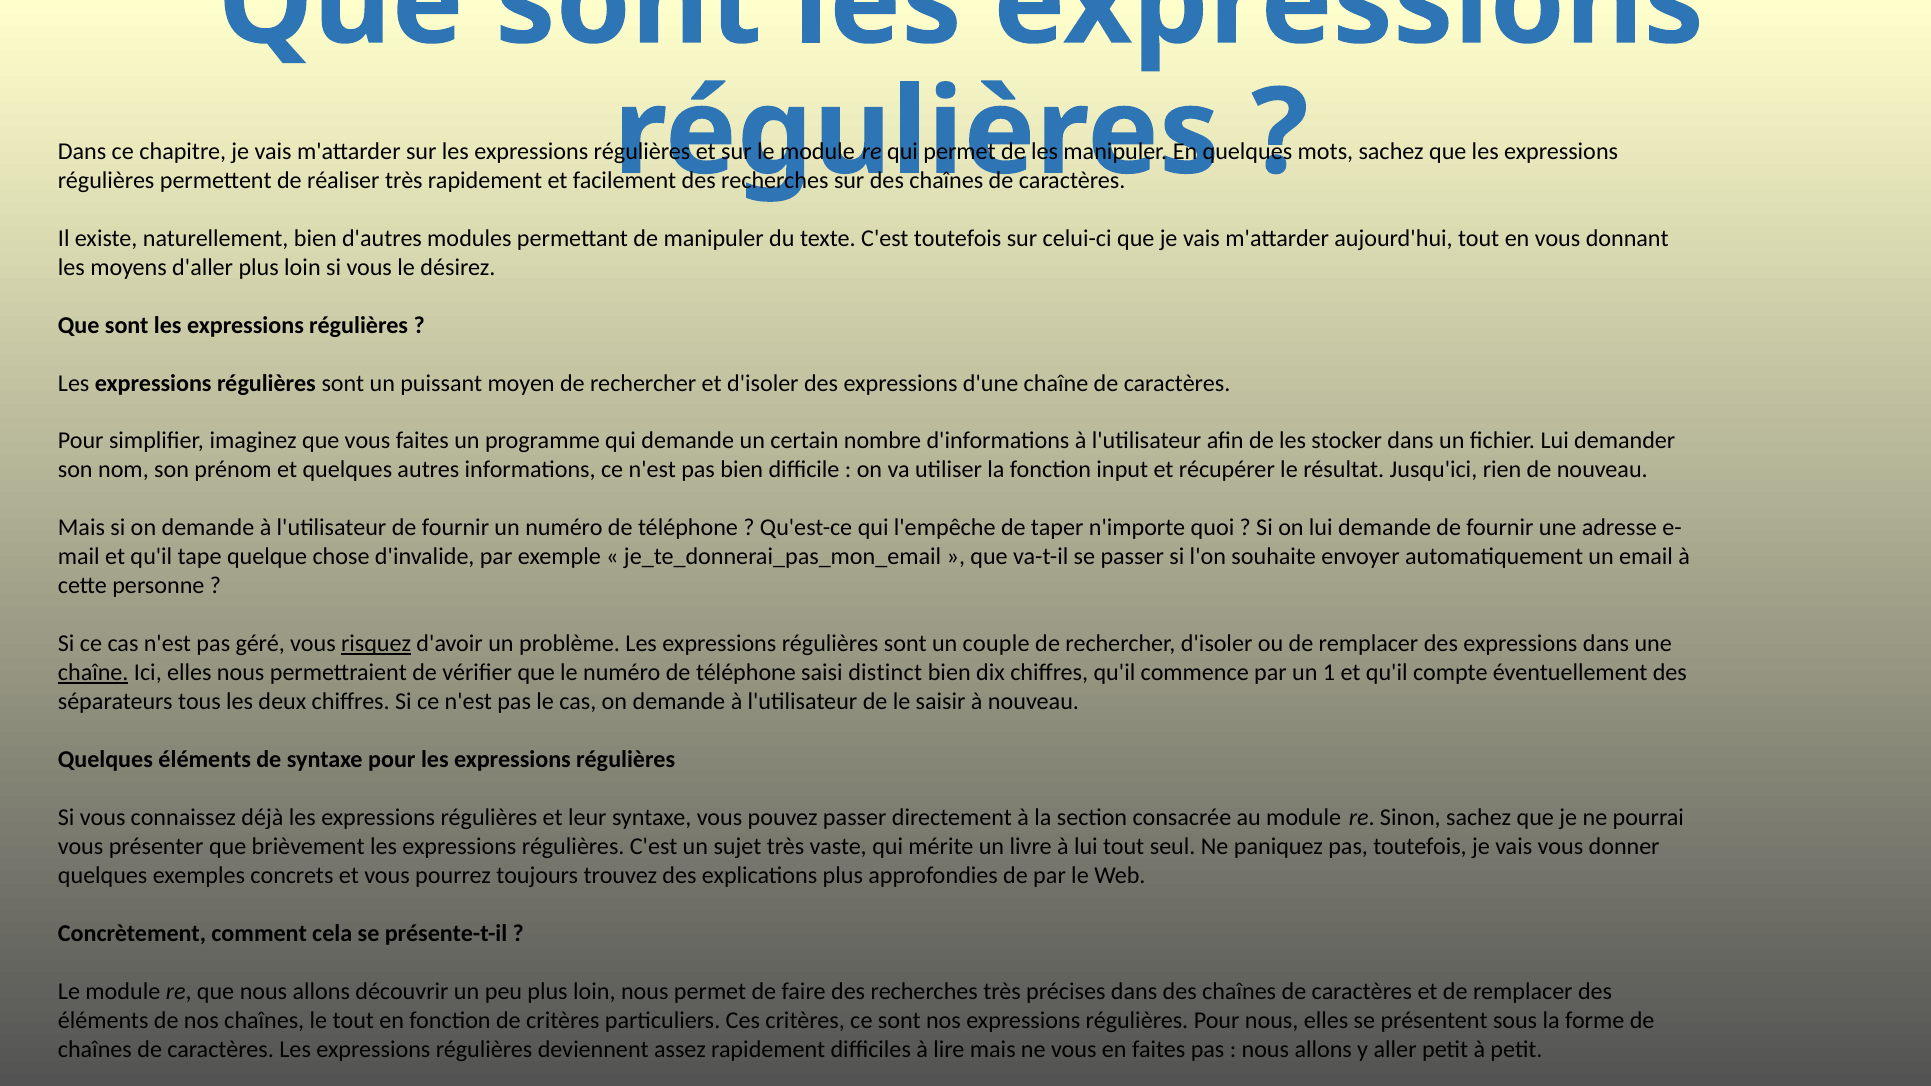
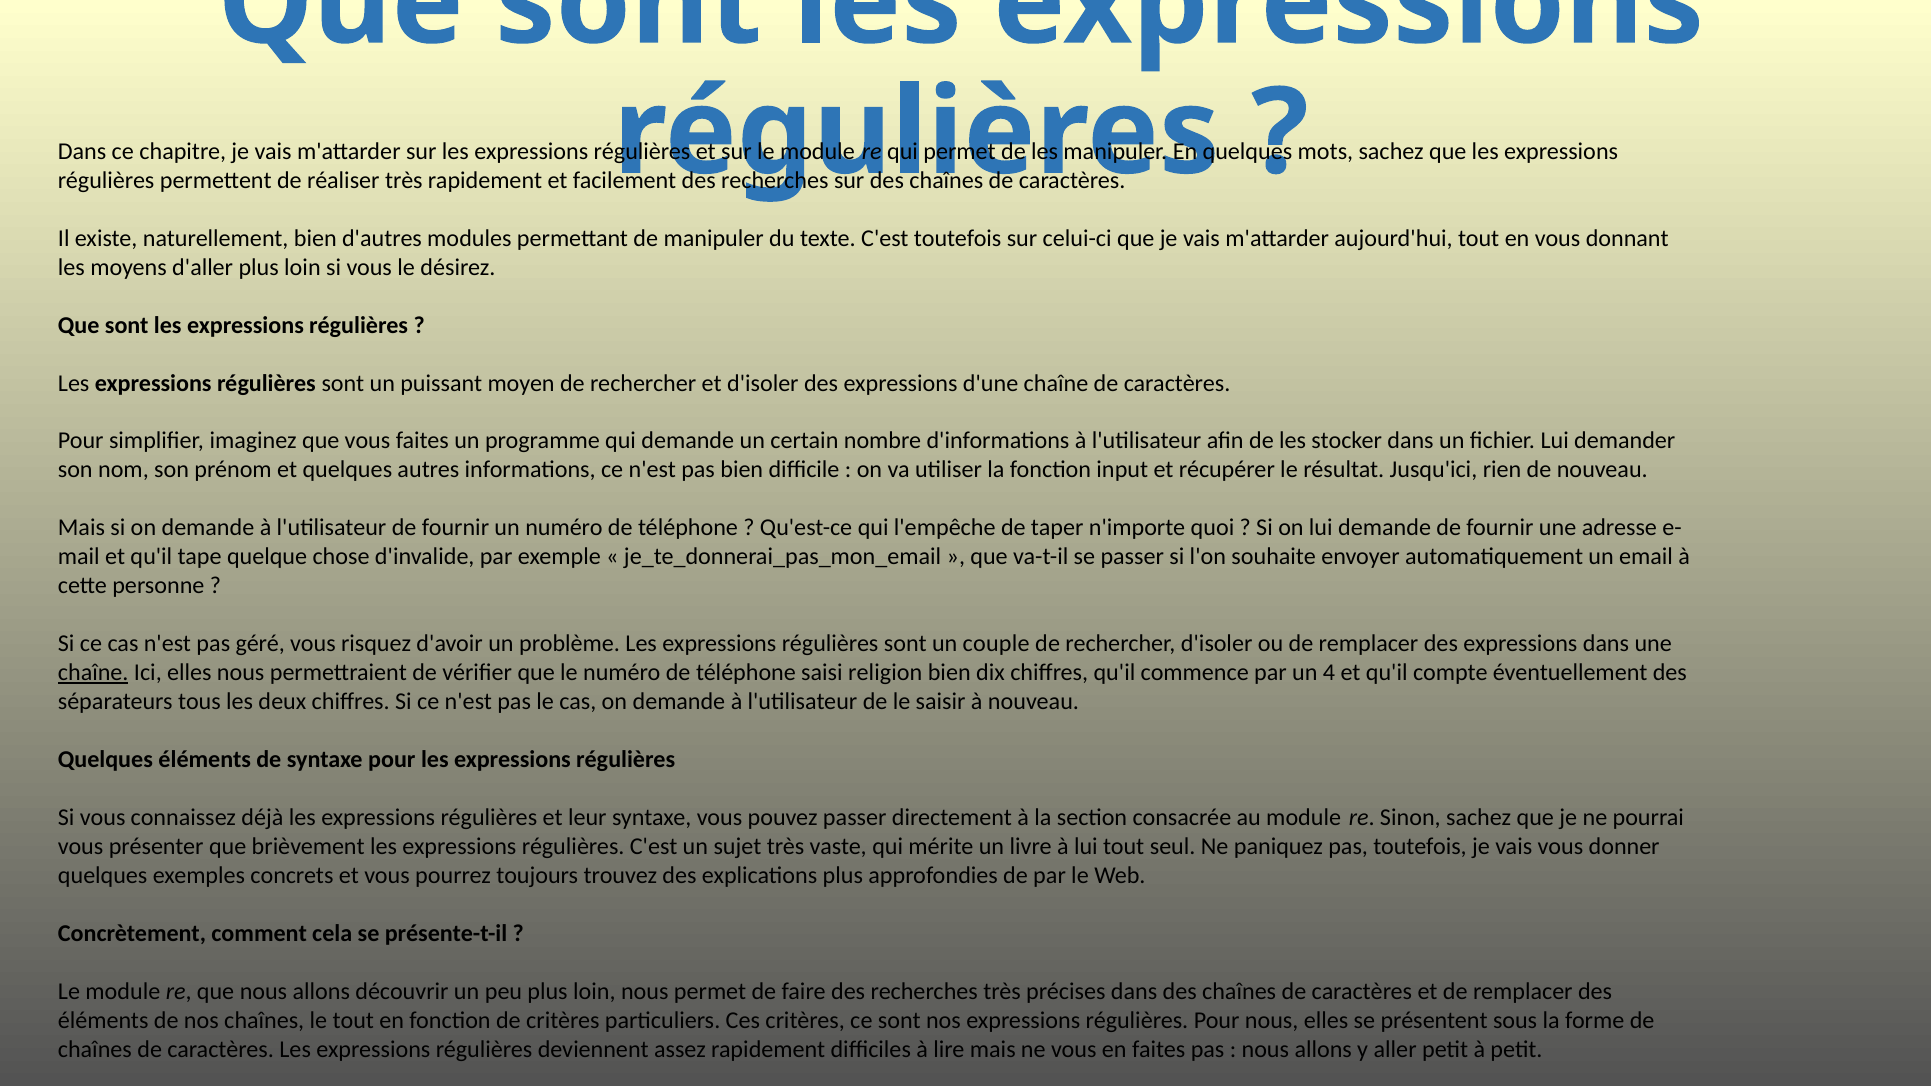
risquez underline: present -> none
distinct: distinct -> religion
1: 1 -> 4
